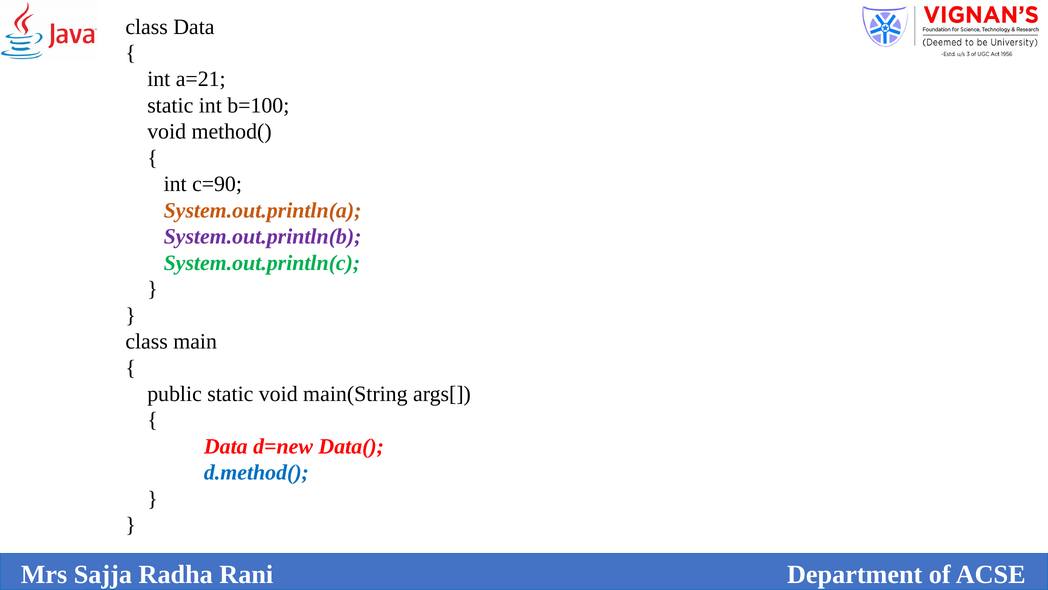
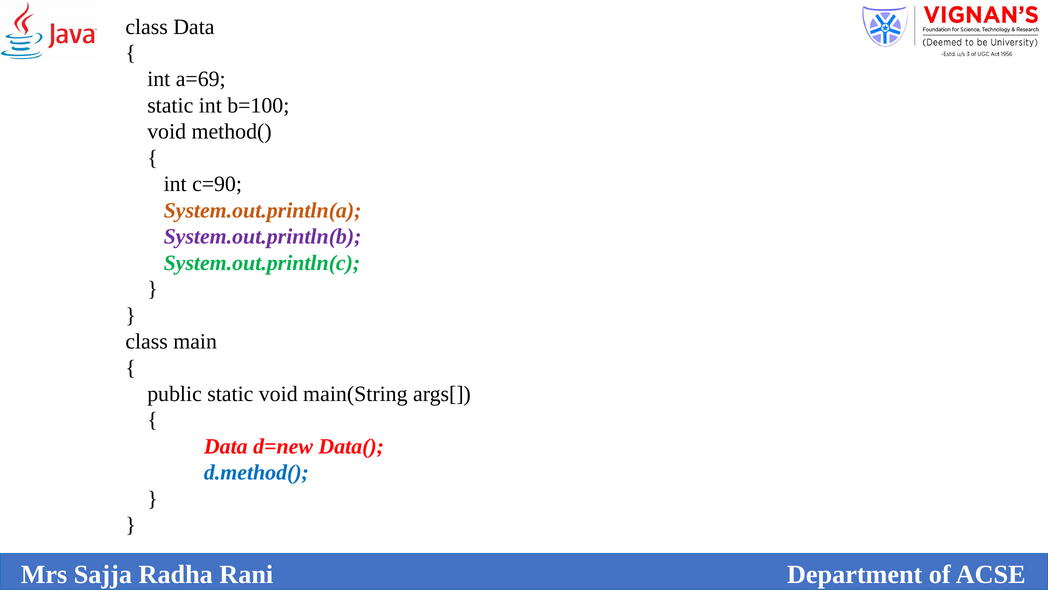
a=21: a=21 -> a=69
